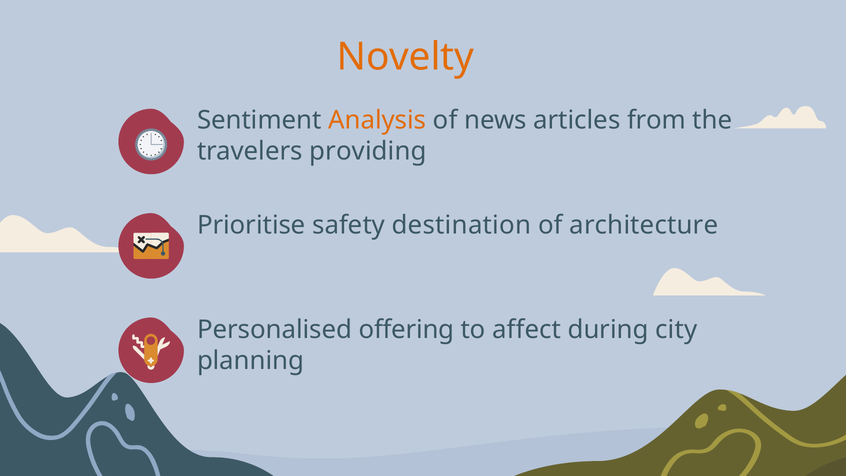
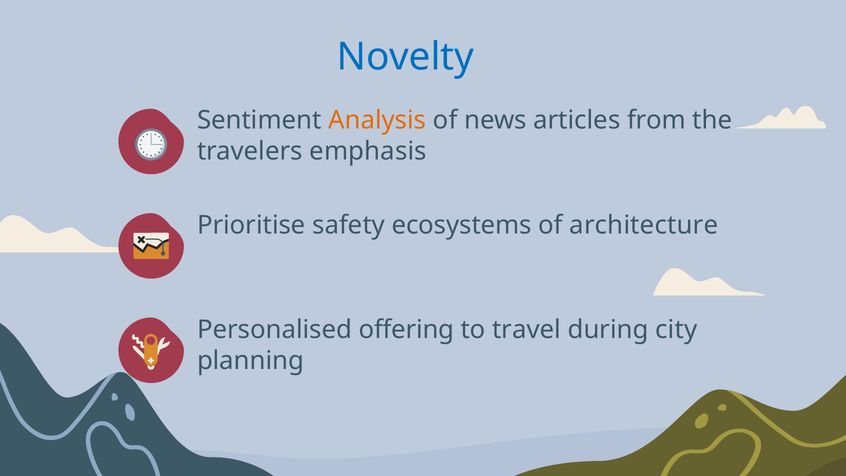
Novelty colour: orange -> blue
providing: providing -> emphasis
destination: destination -> ecosystems
affect: affect -> travel
